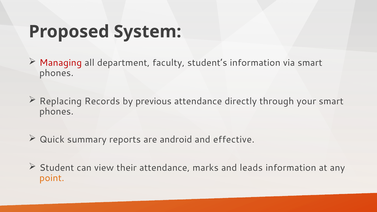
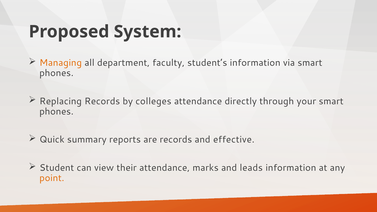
Managing colour: red -> orange
previous: previous -> colleges
are android: android -> records
